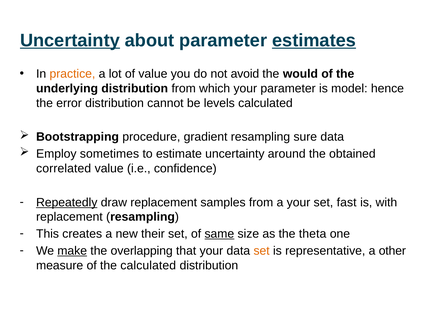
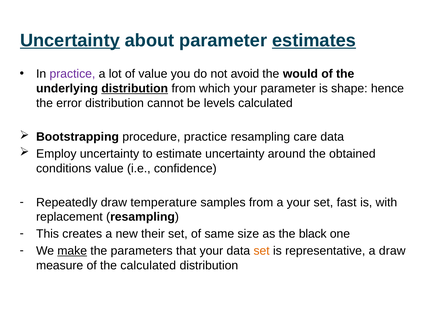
practice at (72, 74) colour: orange -> purple
distribution at (135, 89) underline: none -> present
model: model -> shape
procedure gradient: gradient -> practice
sure: sure -> care
Employ sometimes: sometimes -> uncertainty
correlated: correlated -> conditions
Repeatedly underline: present -> none
draw replacement: replacement -> temperature
same underline: present -> none
theta: theta -> black
overlapping: overlapping -> parameters
a other: other -> draw
